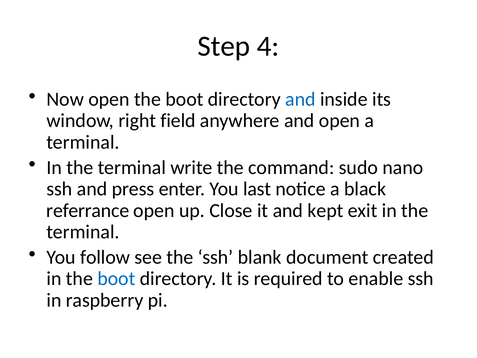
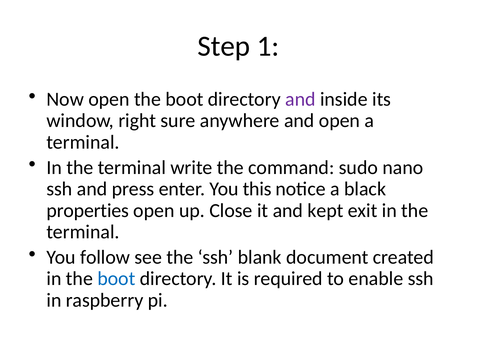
4: 4 -> 1
and at (300, 99) colour: blue -> purple
field: field -> sure
last: last -> this
referrance: referrance -> properties
